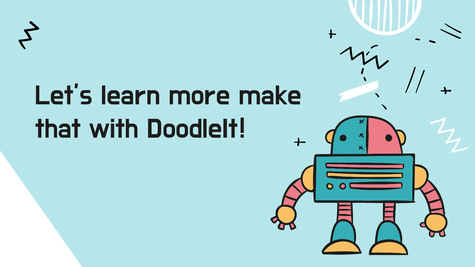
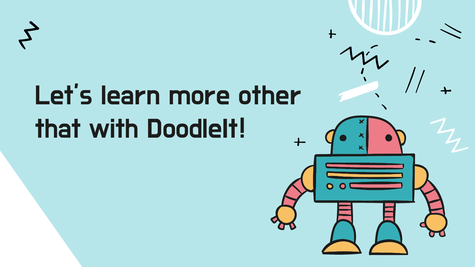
make: make -> other
